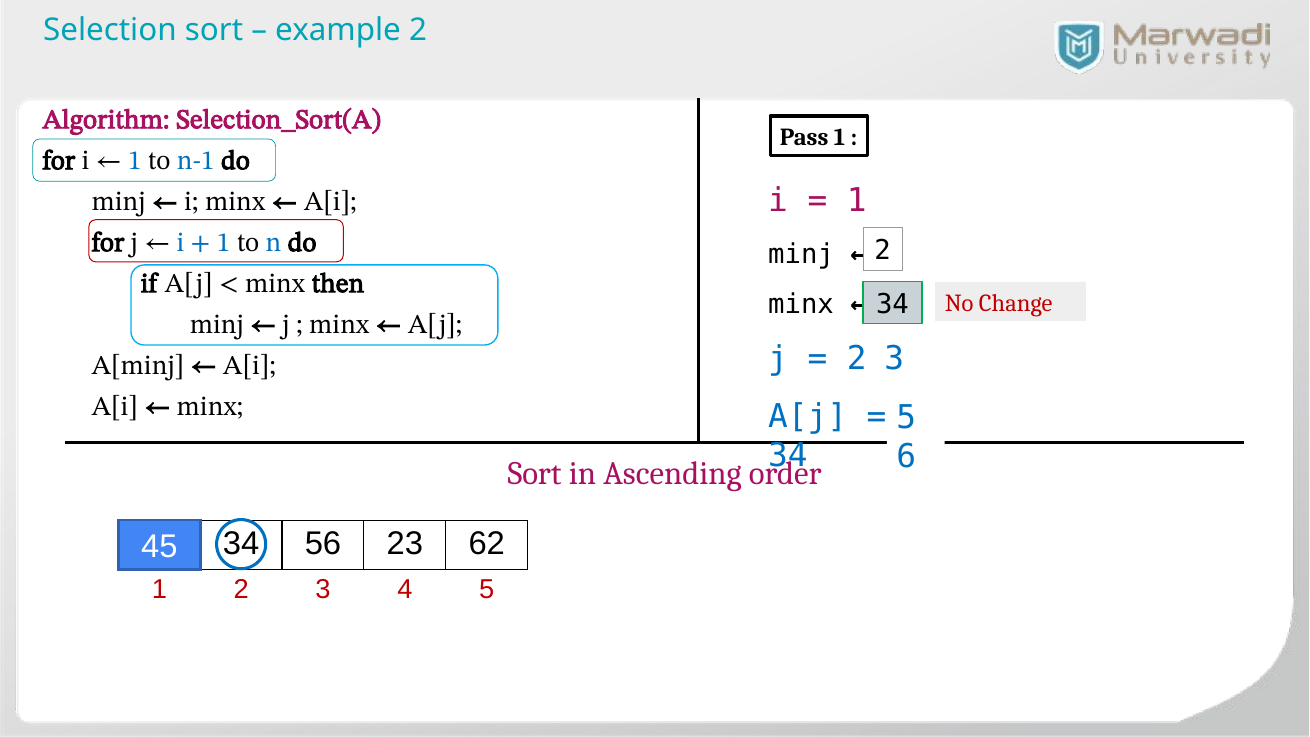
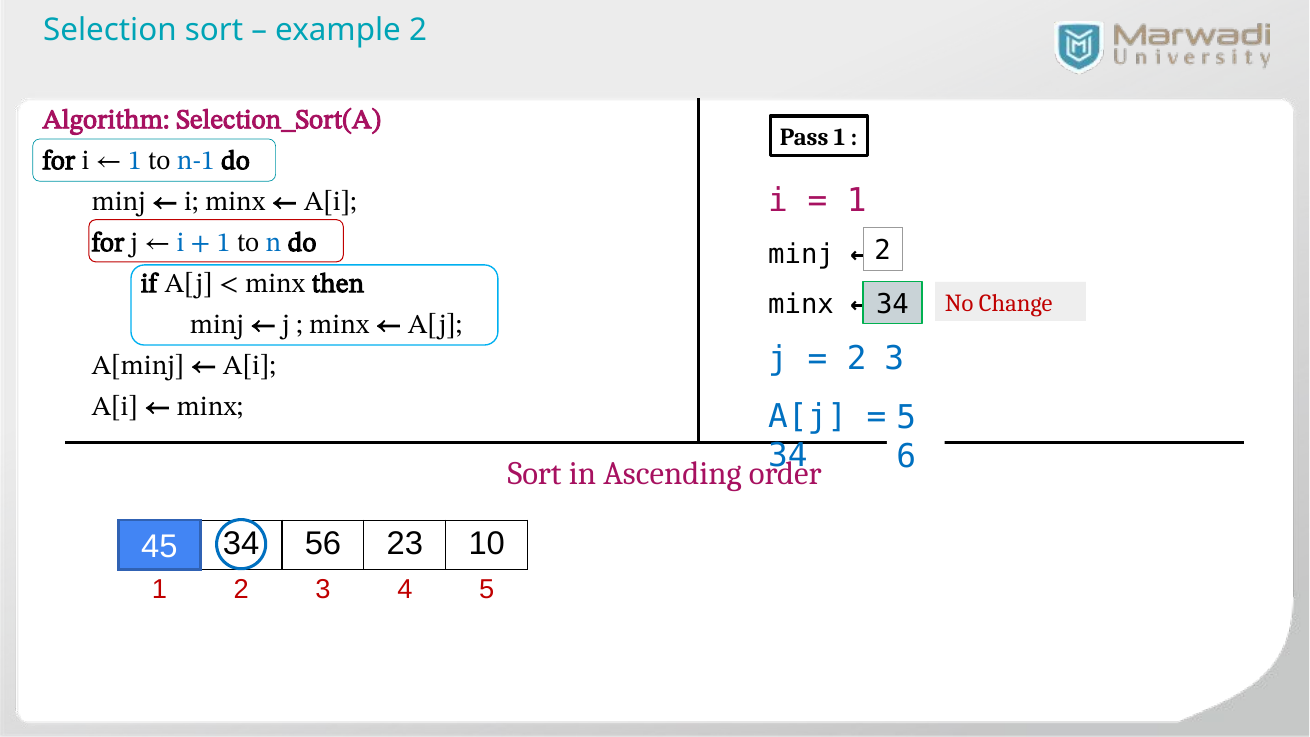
62: 62 -> 10
